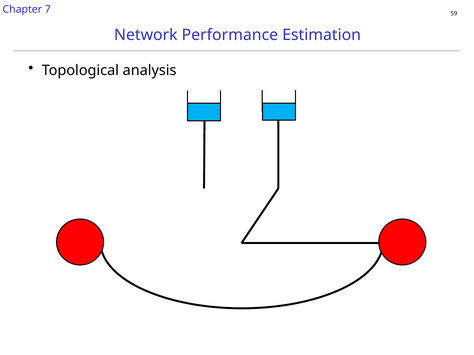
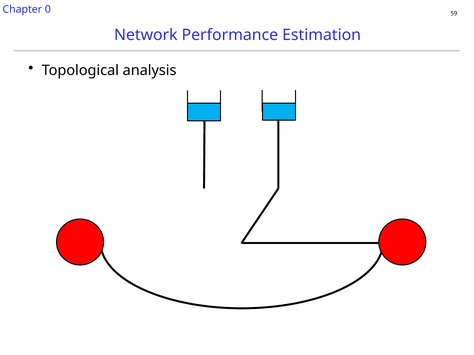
7: 7 -> 0
